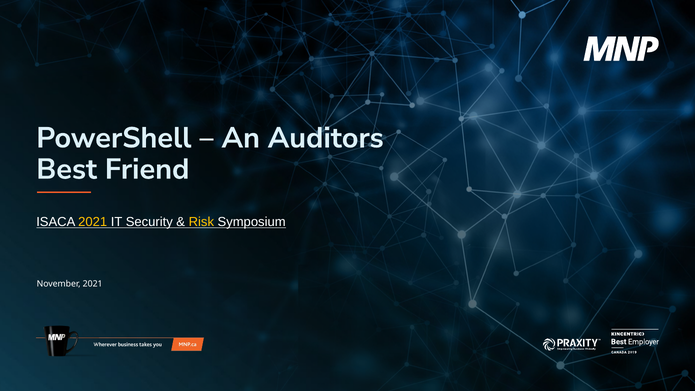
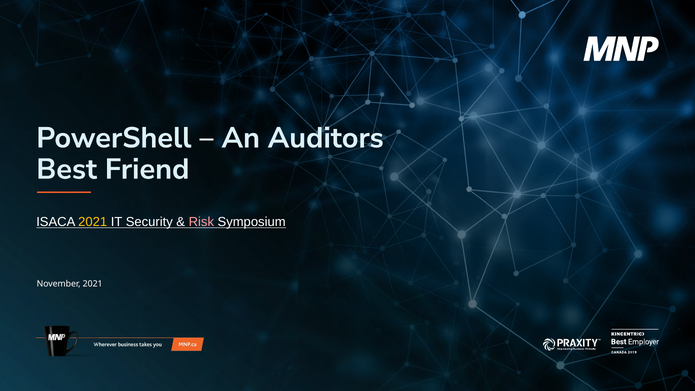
Risk colour: yellow -> pink
